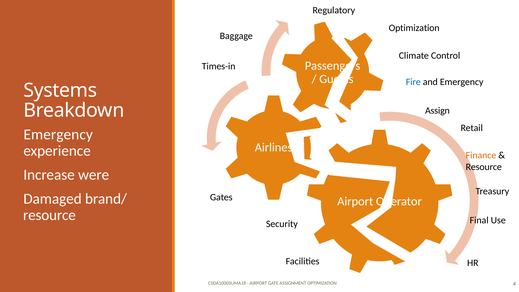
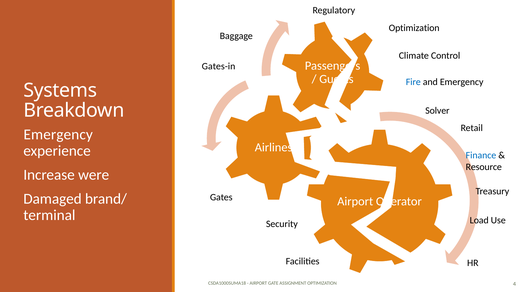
Times-in: Times-in -> Gates-in
Assign: Assign -> Solver
Finance colour: orange -> blue
resource at (49, 215): resource -> terminal
Final: Final -> Load
